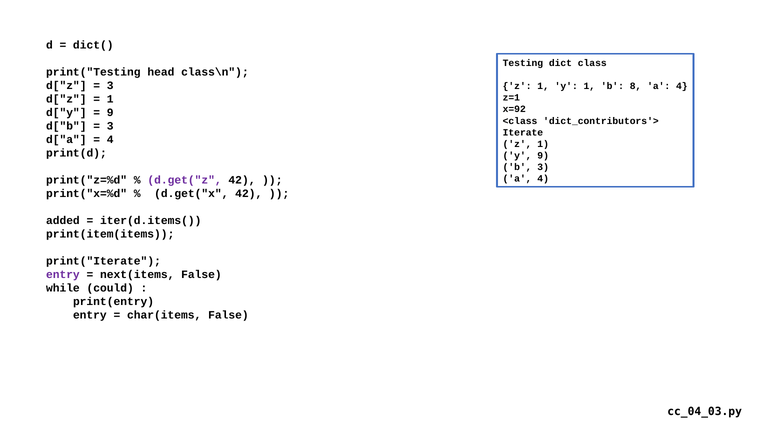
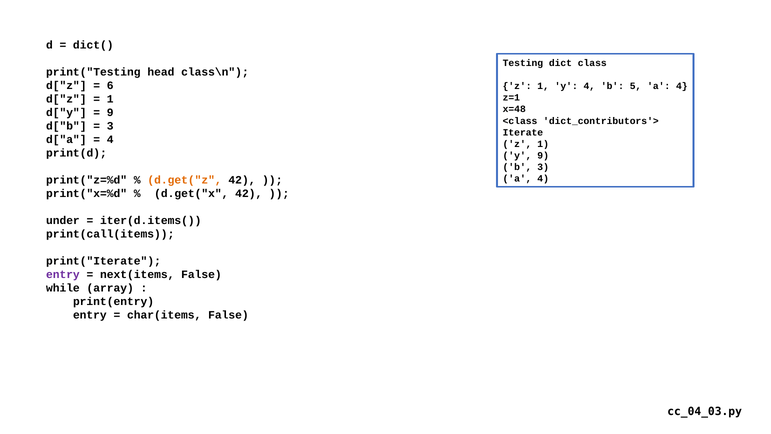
3 at (110, 85): 3 -> 6
y 1: 1 -> 4
8: 8 -> 5
x=92: x=92 -> x=48
d.get("z colour: purple -> orange
added: added -> under
print(item(items: print(item(items -> print(call(items
could: could -> array
